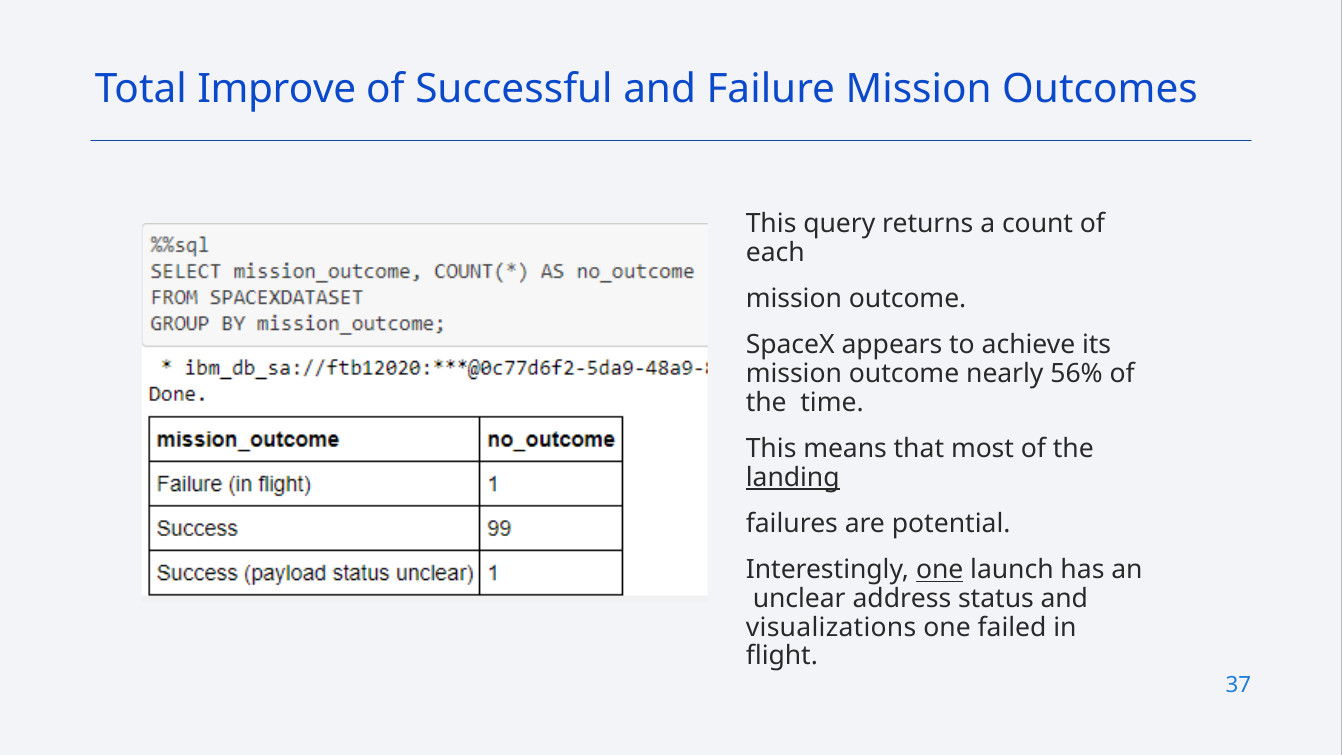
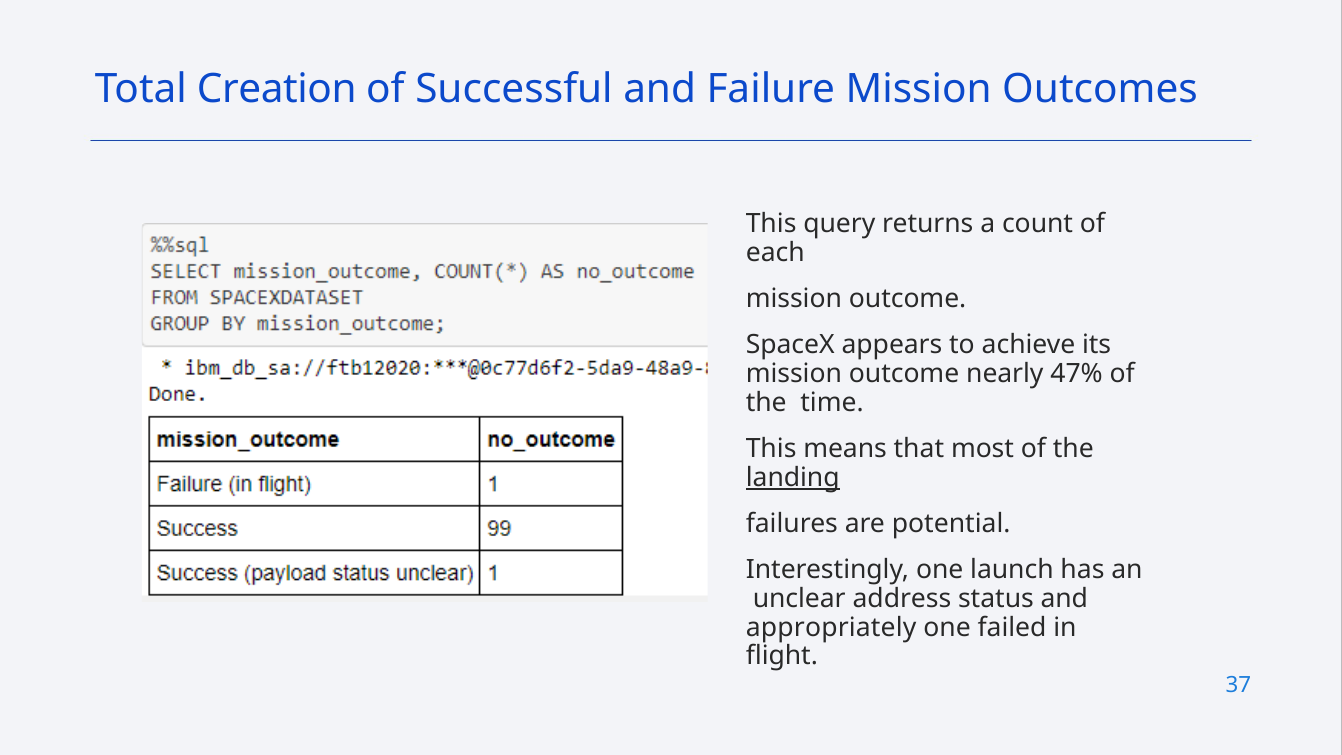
Improve: Improve -> Creation
56%: 56% -> 47%
one at (940, 570) underline: present -> none
visualizations: visualizations -> appropriately
